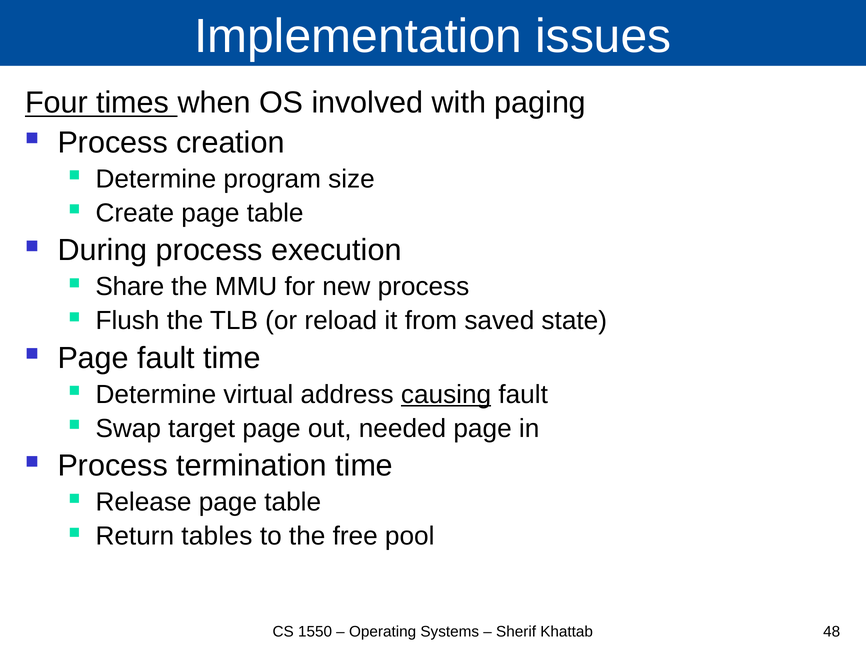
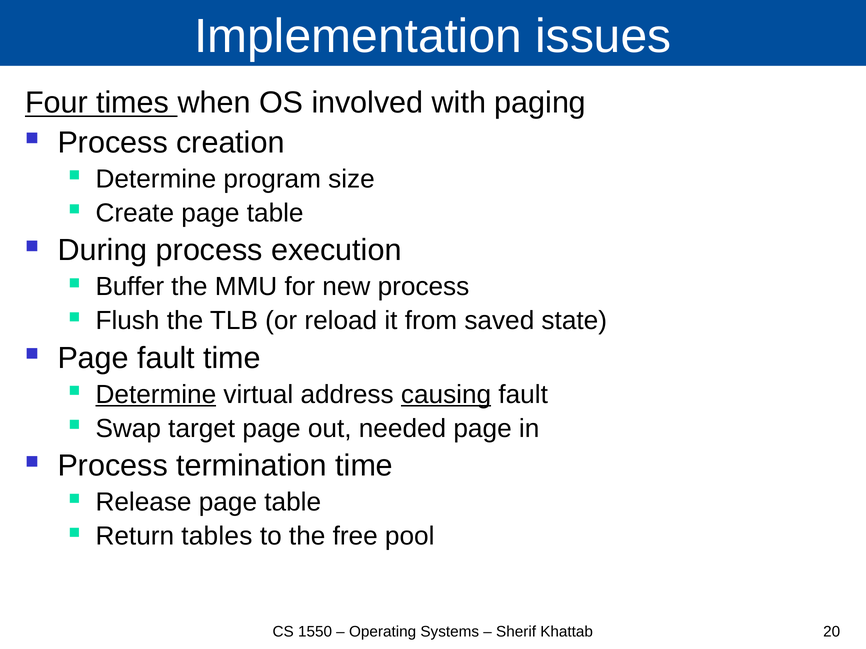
Share: Share -> Buffer
Determine at (156, 395) underline: none -> present
48: 48 -> 20
